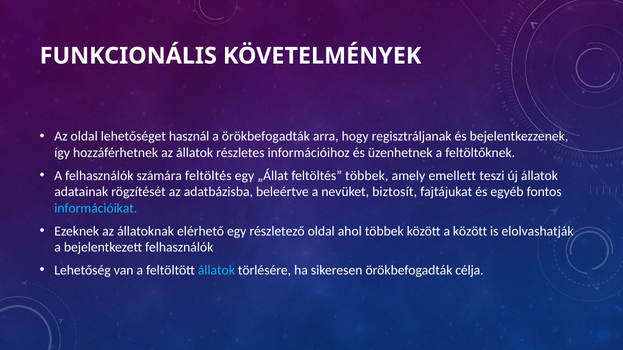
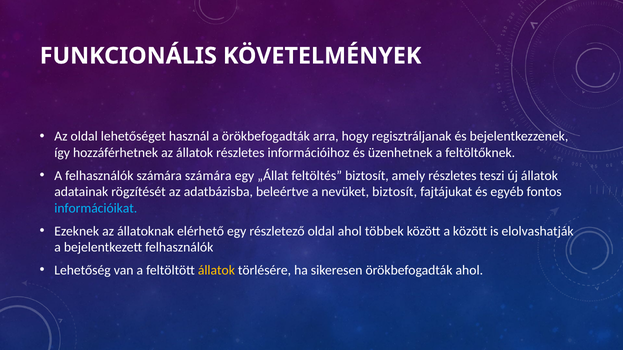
számára feltöltés: feltöltés -> számára
feltöltés többek: többek -> biztosít
amely emellett: emellett -> részletes
állatok at (216, 271) colour: light blue -> yellow
örökbefogadták célja: célja -> ahol
